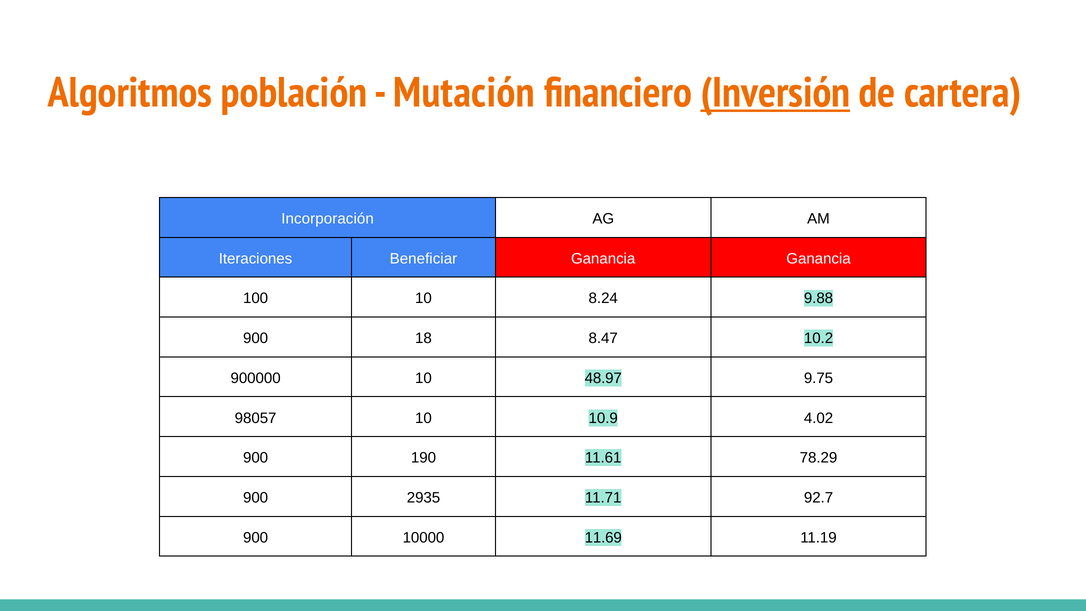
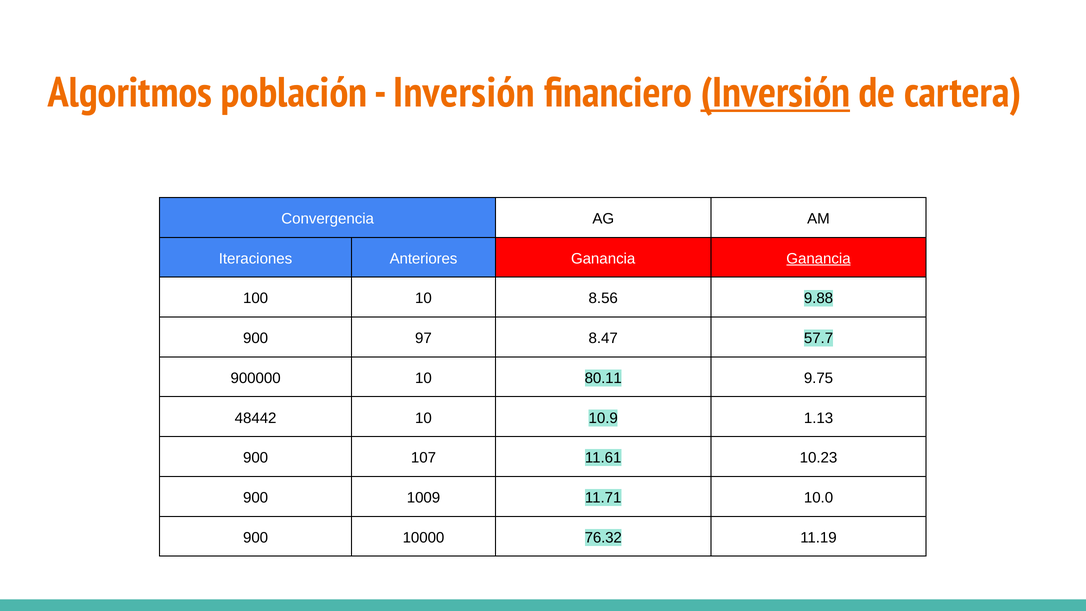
Mutación at (464, 93): Mutación -> Inversión
Incorporación: Incorporación -> Convergencia
Beneficiar: Beneficiar -> Anteriores
Ganancia at (819, 259) underline: none -> present
8.24: 8.24 -> 8.56
18: 18 -> 97
10.2: 10.2 -> 57.7
48.97: 48.97 -> 80.11
98057: 98057 -> 48442
4.02: 4.02 -> 1.13
190: 190 -> 107
78.29: 78.29 -> 10.23
2935: 2935 -> 1009
92.7: 92.7 -> 10.0
11.69: 11.69 -> 76.32
